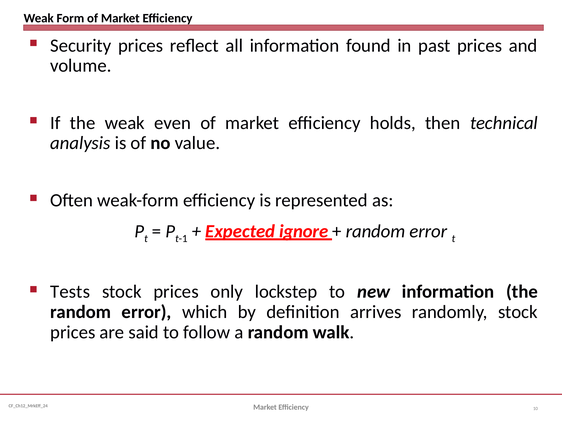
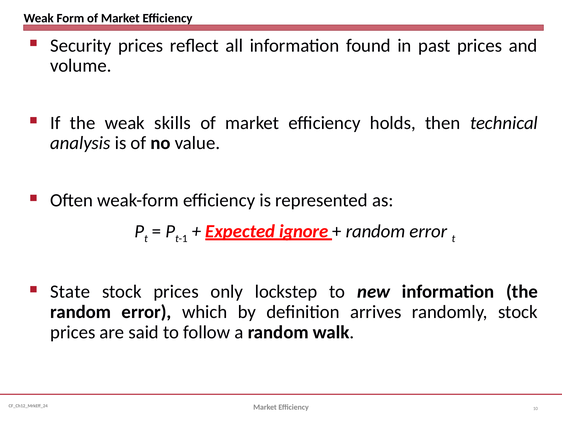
even: even -> skills
Tests: Tests -> State
